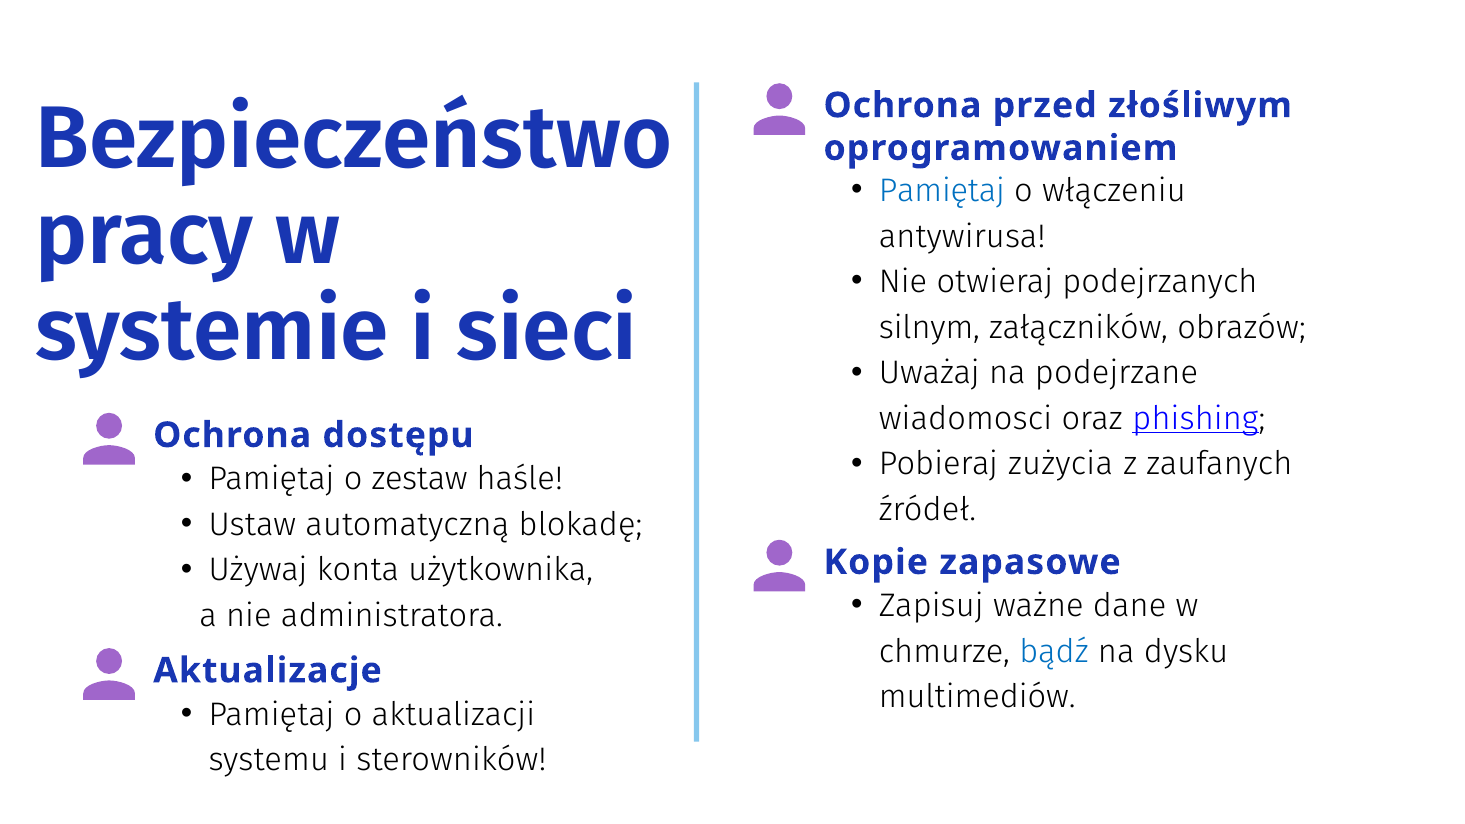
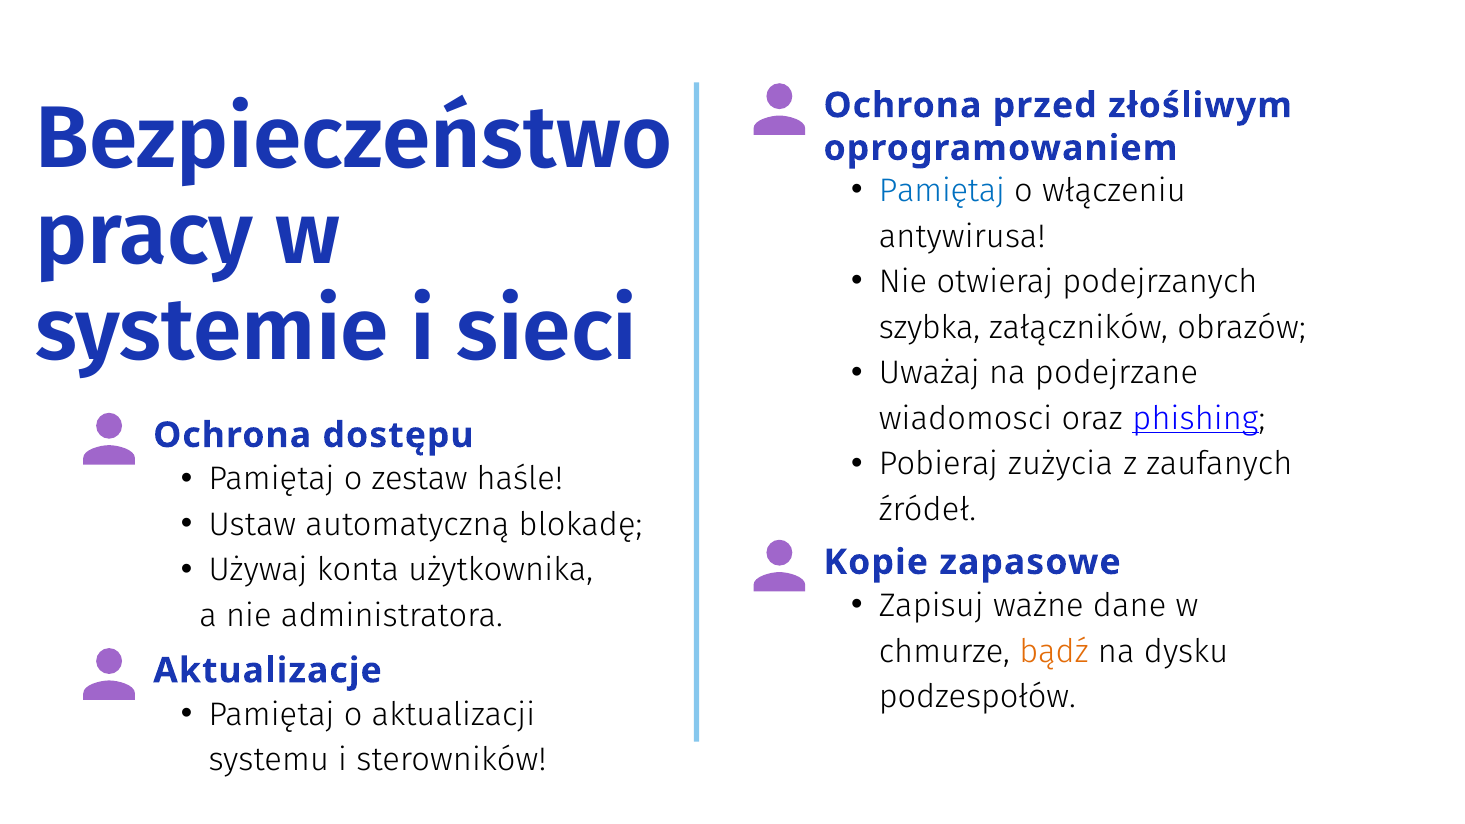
silnym: silnym -> szybka
bądź colour: blue -> orange
multimediów: multimediów -> podzespołów
